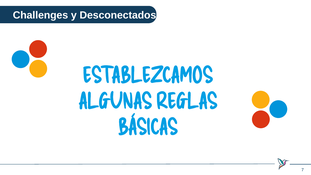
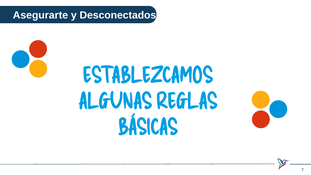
Challenges: Challenges -> Asegurarte
